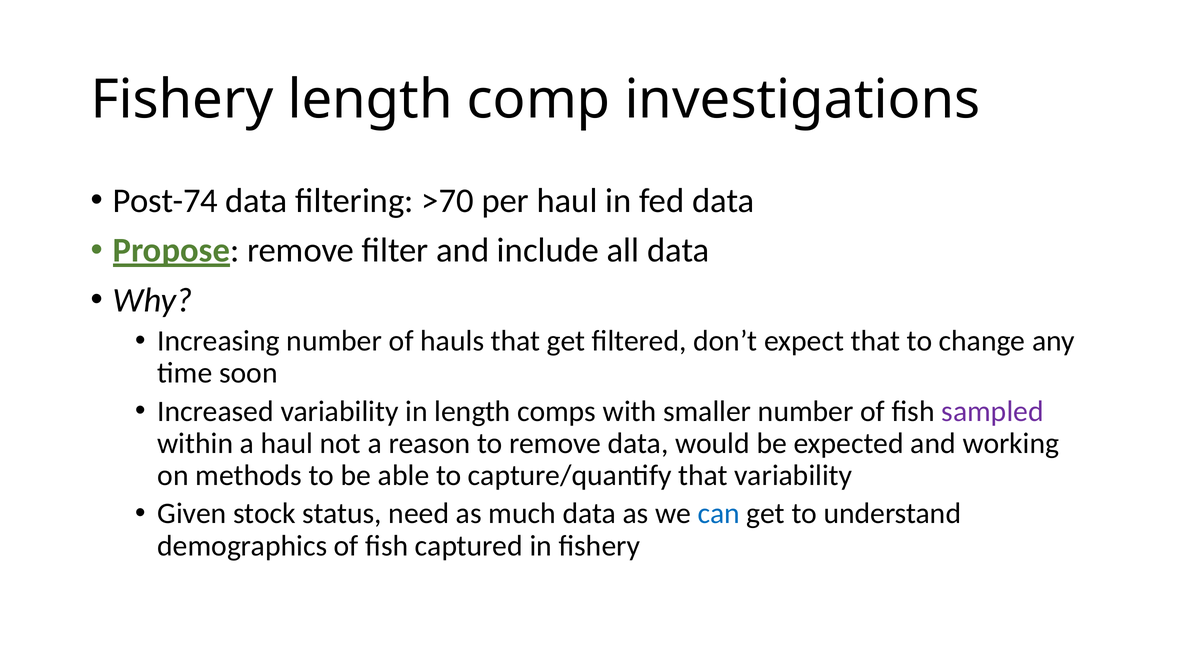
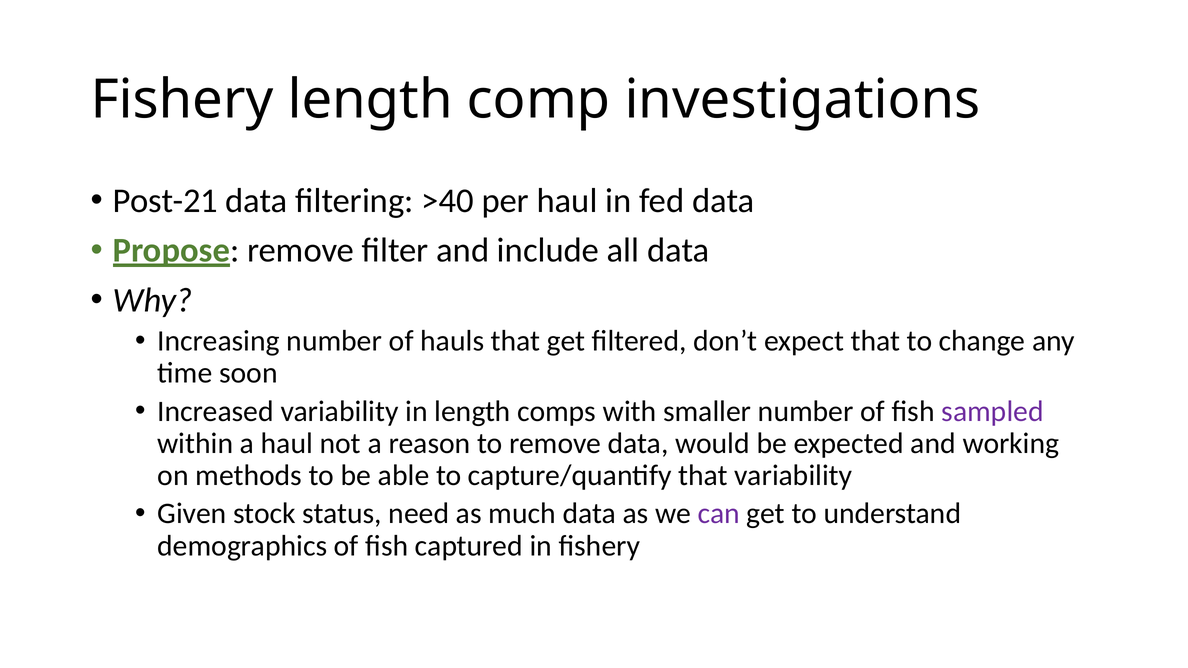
Post-74: Post-74 -> Post-21
>70: >70 -> >40
can colour: blue -> purple
